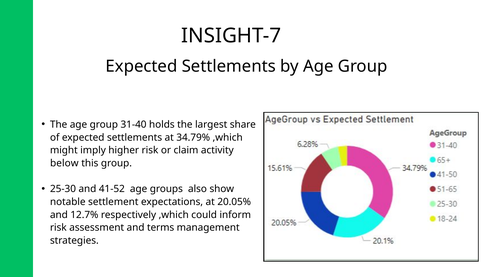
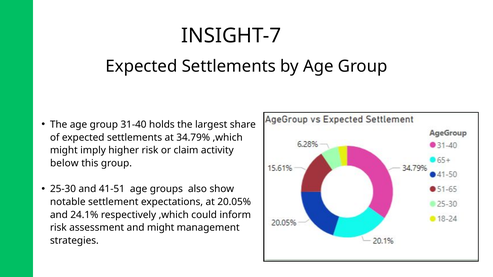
41-52: 41-52 -> 41-51
12.7%: 12.7% -> 24.1%
and terms: terms -> might
